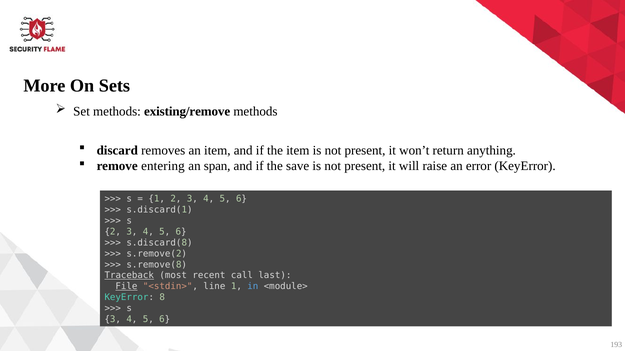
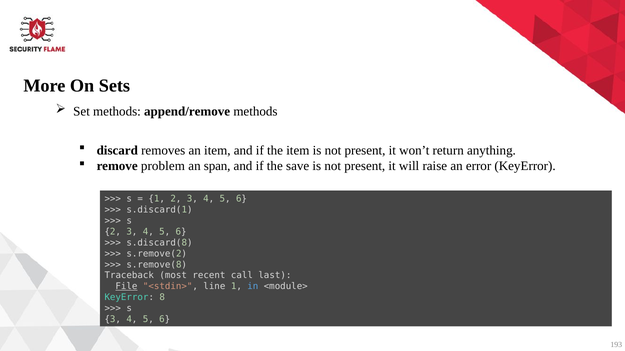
existing/remove: existing/remove -> append/remove
entering: entering -> problem
Traceback underline: present -> none
